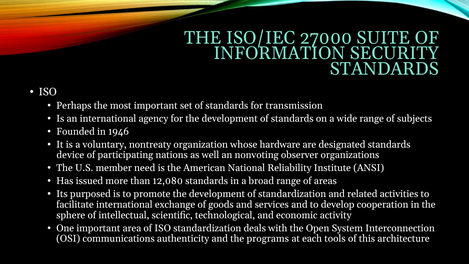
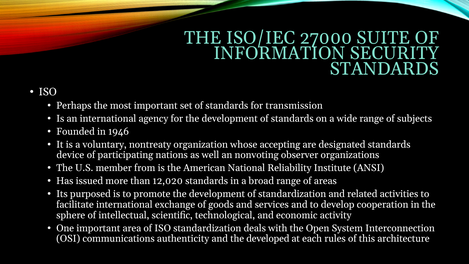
hardware: hardware -> accepting
need: need -> from
12,080: 12,080 -> 12,020
programs: programs -> developed
tools: tools -> rules
